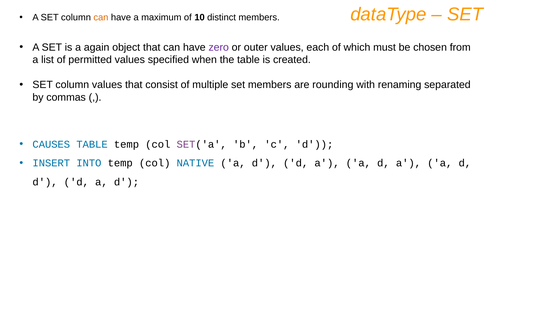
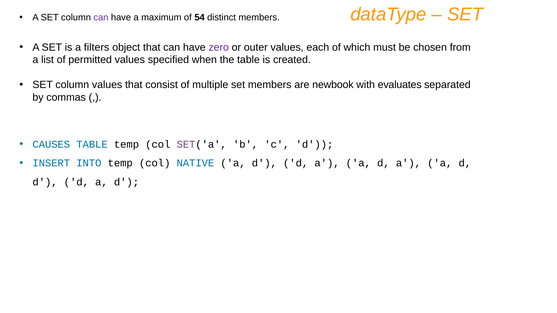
can at (101, 18) colour: orange -> purple
10: 10 -> 54
again: again -> filters
rounding: rounding -> newbook
renaming: renaming -> evaluates
